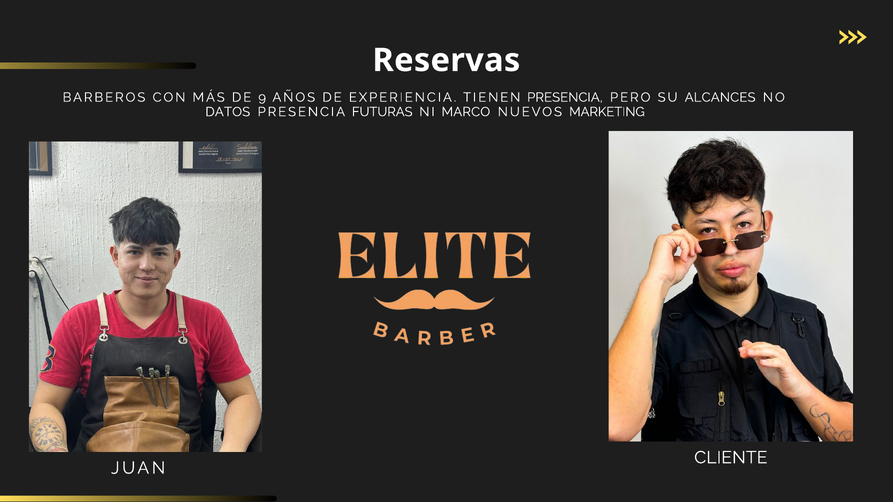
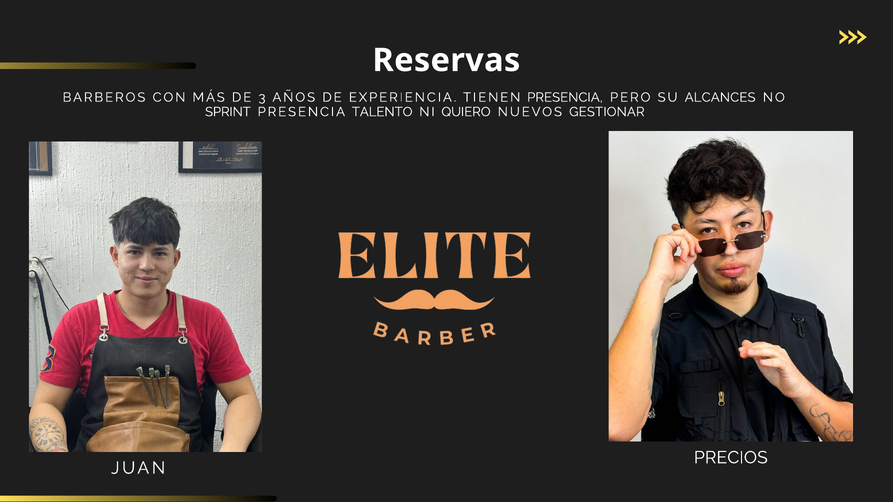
9: 9 -> 3
DATOS: DATOS -> SPRINT
FUTURAS: FUTURAS -> TALENTO
MARCO: MARCO -> QUIERO
MARKETING: MARKETING -> GESTIONAR
CLIENTE: CLIENTE -> PRECIOS
